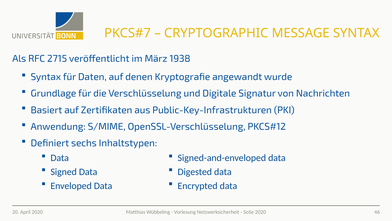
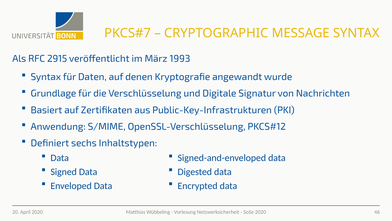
2715: 2715 -> 2915
1938: 1938 -> 1993
